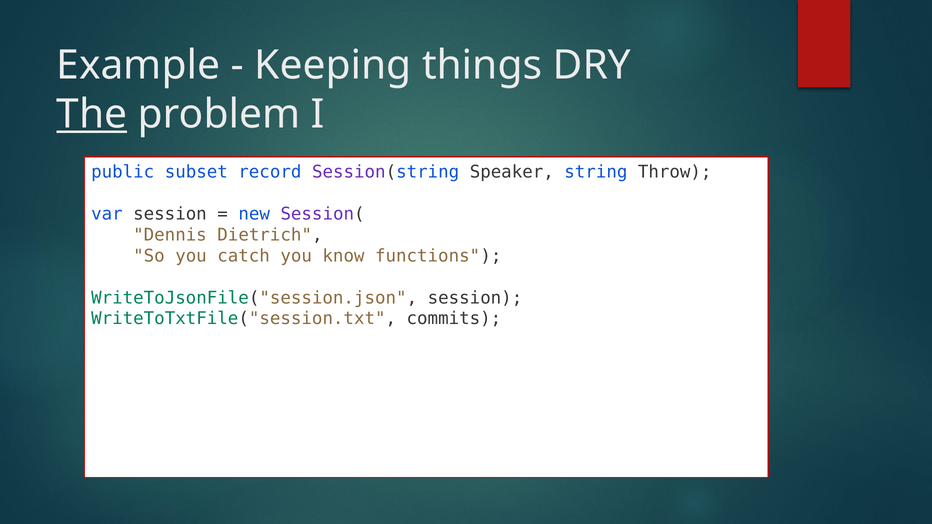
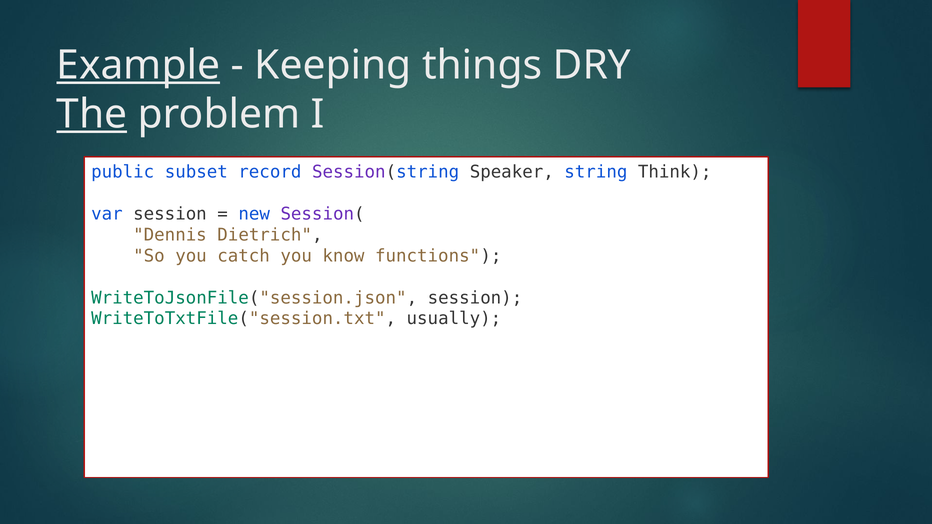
Example underline: none -> present
Throw: Throw -> Think
commits: commits -> usually
